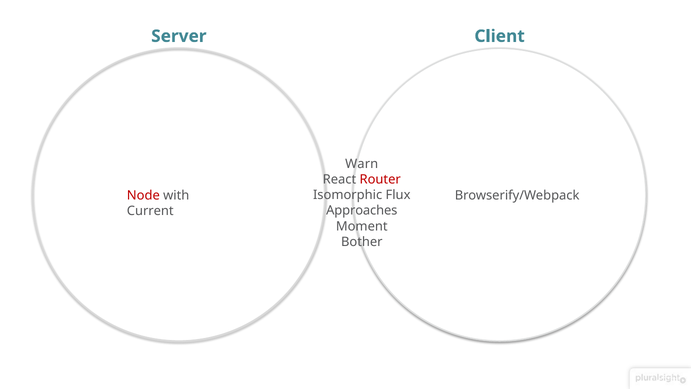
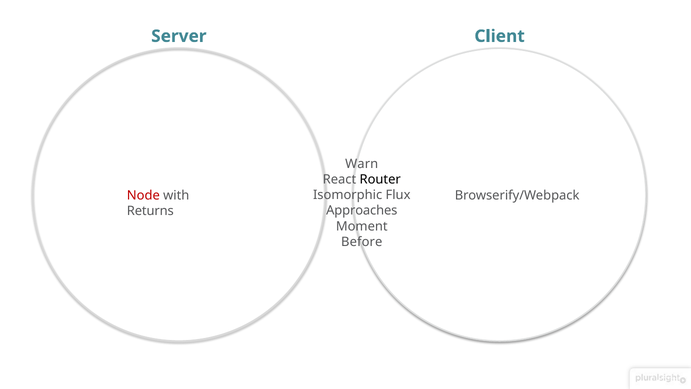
Router colour: red -> black
Current: Current -> Returns
Bother: Bother -> Before
